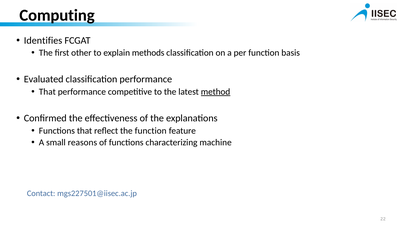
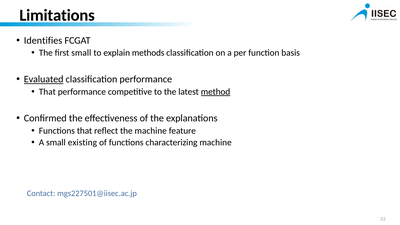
Computing: Computing -> Limitations
first other: other -> small
Evaluated underline: none -> present
the function: function -> machine
reasons: reasons -> existing
